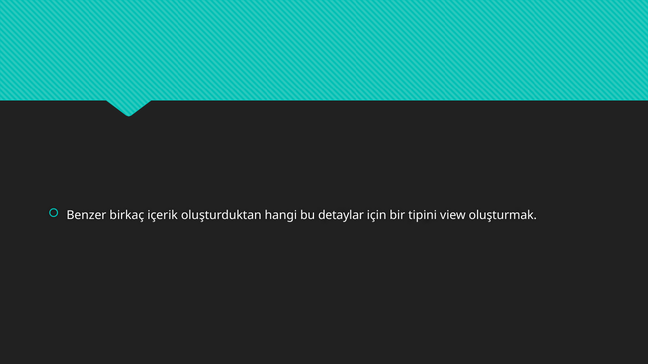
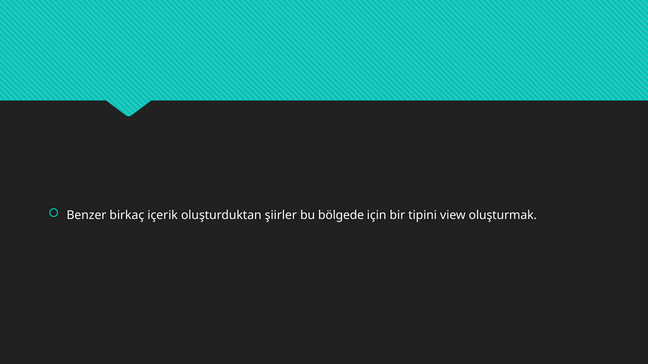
hangi: hangi -> şiirler
detaylar: detaylar -> bölgede
